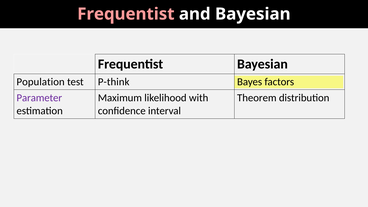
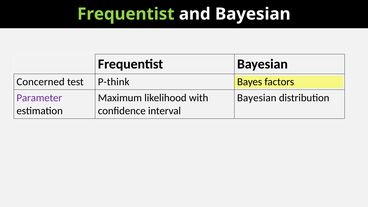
Frequentist at (126, 14) colour: pink -> light green
Population: Population -> Concerned
Theorem at (257, 98): Theorem -> Bayesian
